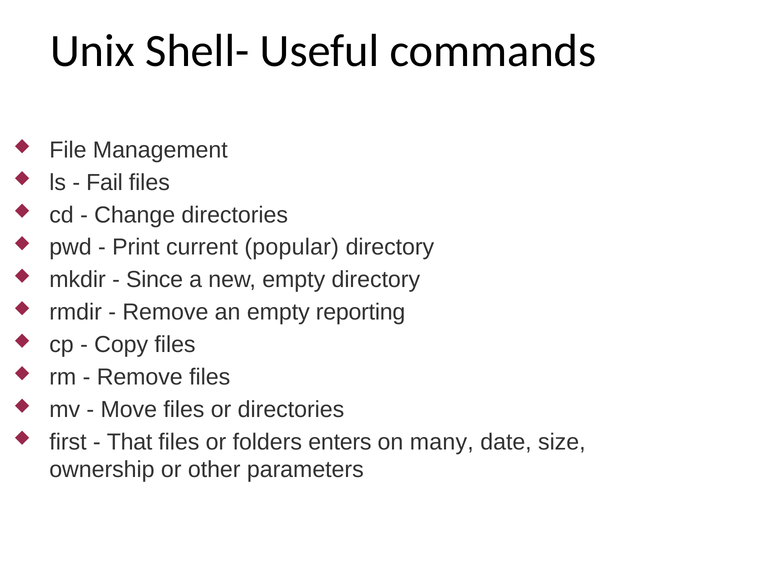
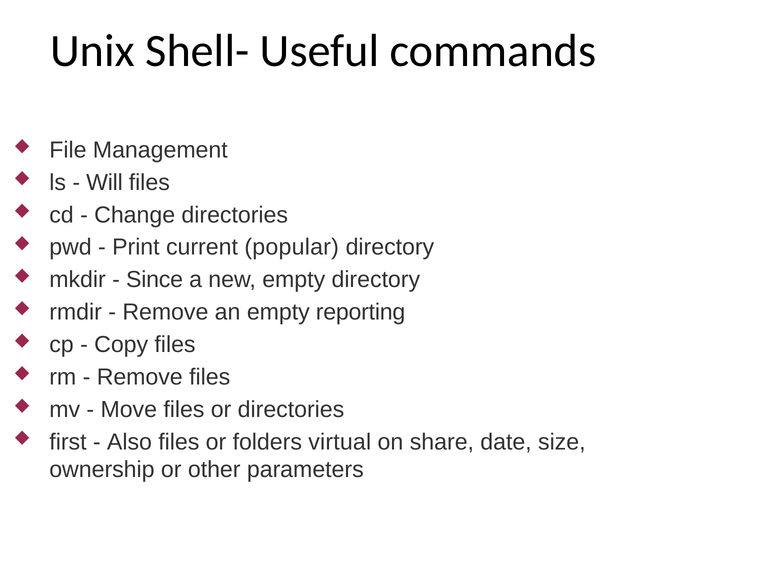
Fail: Fail -> Will
That: That -> Also
enters: enters -> virtual
many: many -> share
